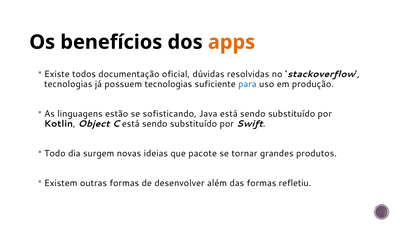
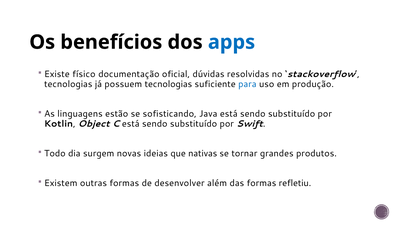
apps colour: orange -> blue
todos: todos -> físico
pacote: pacote -> nativas
